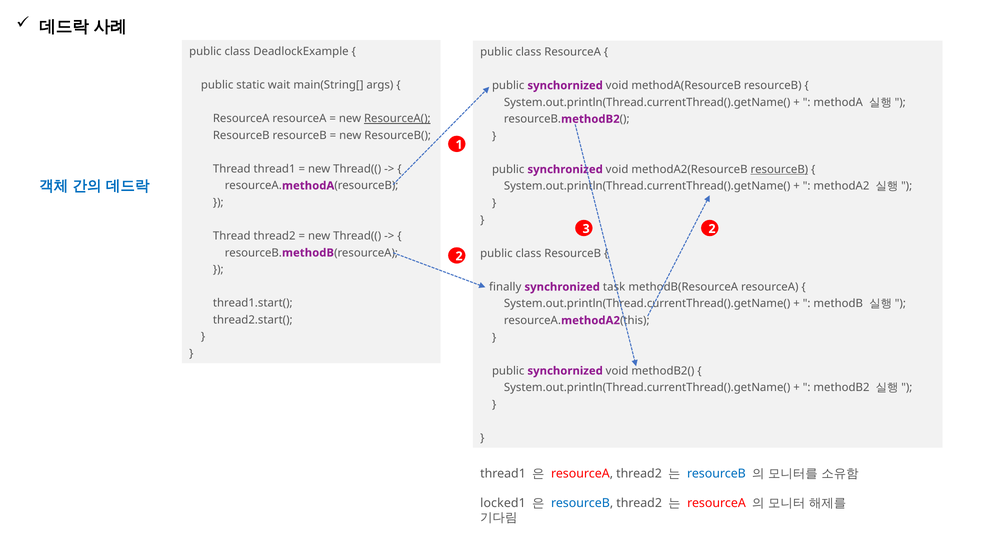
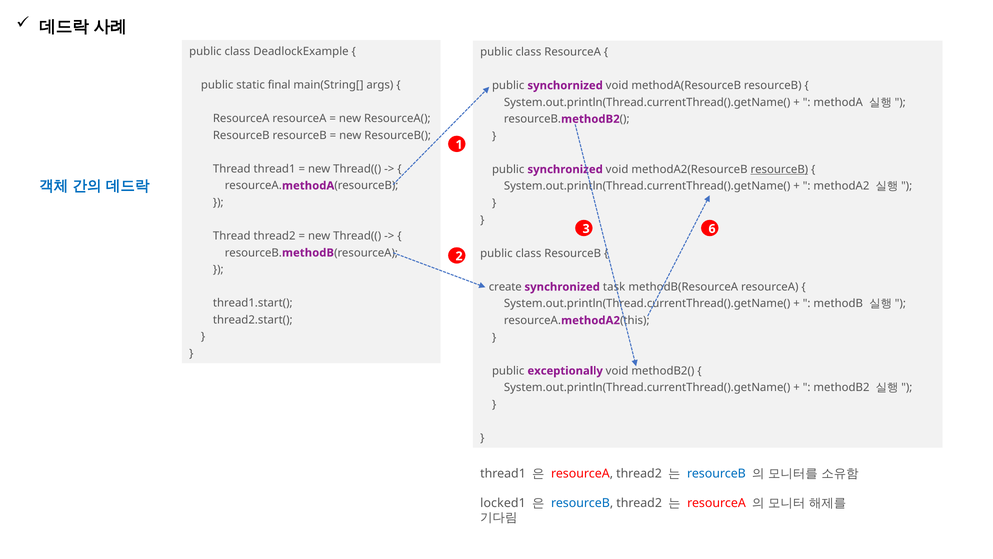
wait: wait -> final
ResourceA( underline: present -> none
3 2: 2 -> 6
finally: finally -> create
synchornized at (565, 371): synchornized -> exceptionally
